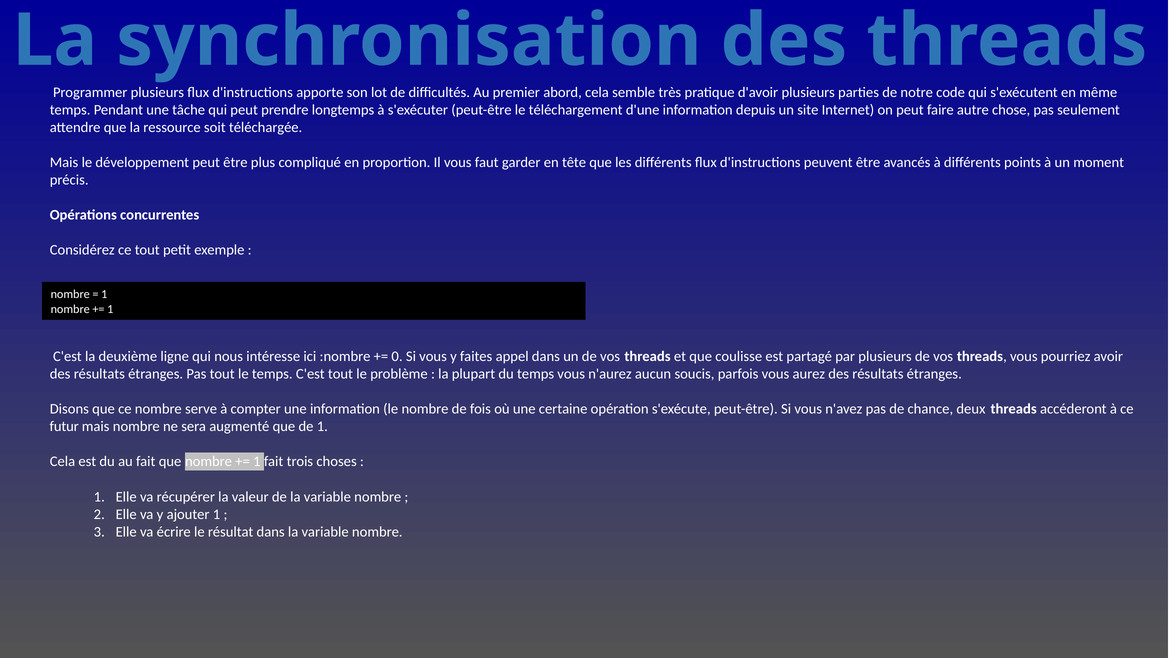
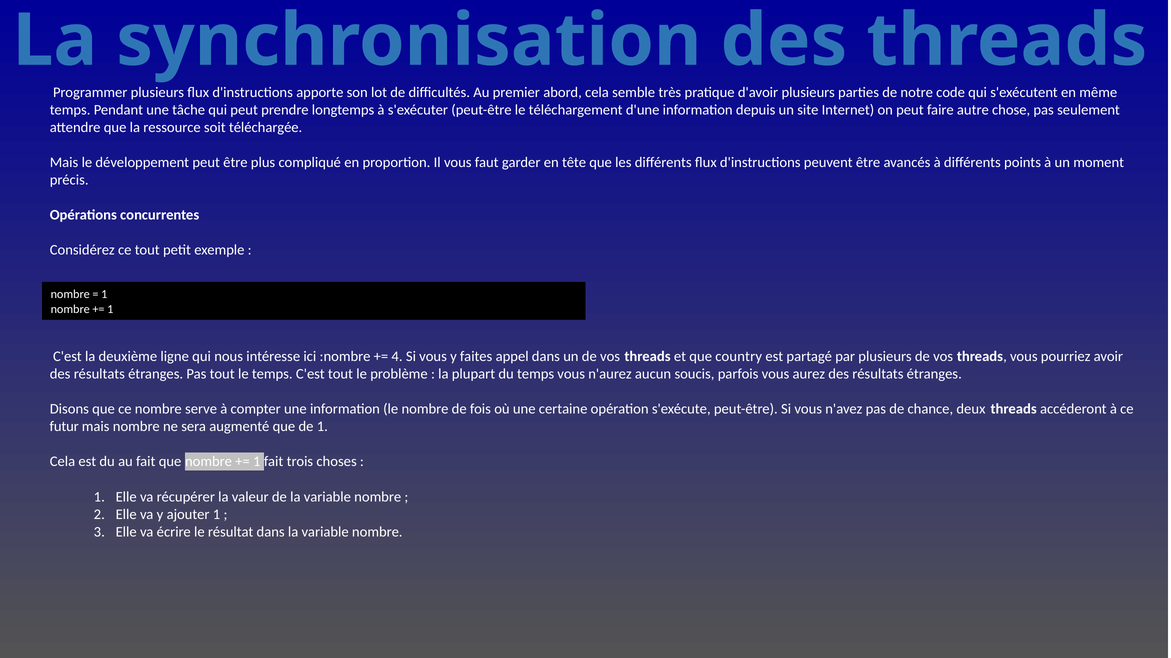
0: 0 -> 4
coulisse: coulisse -> country
